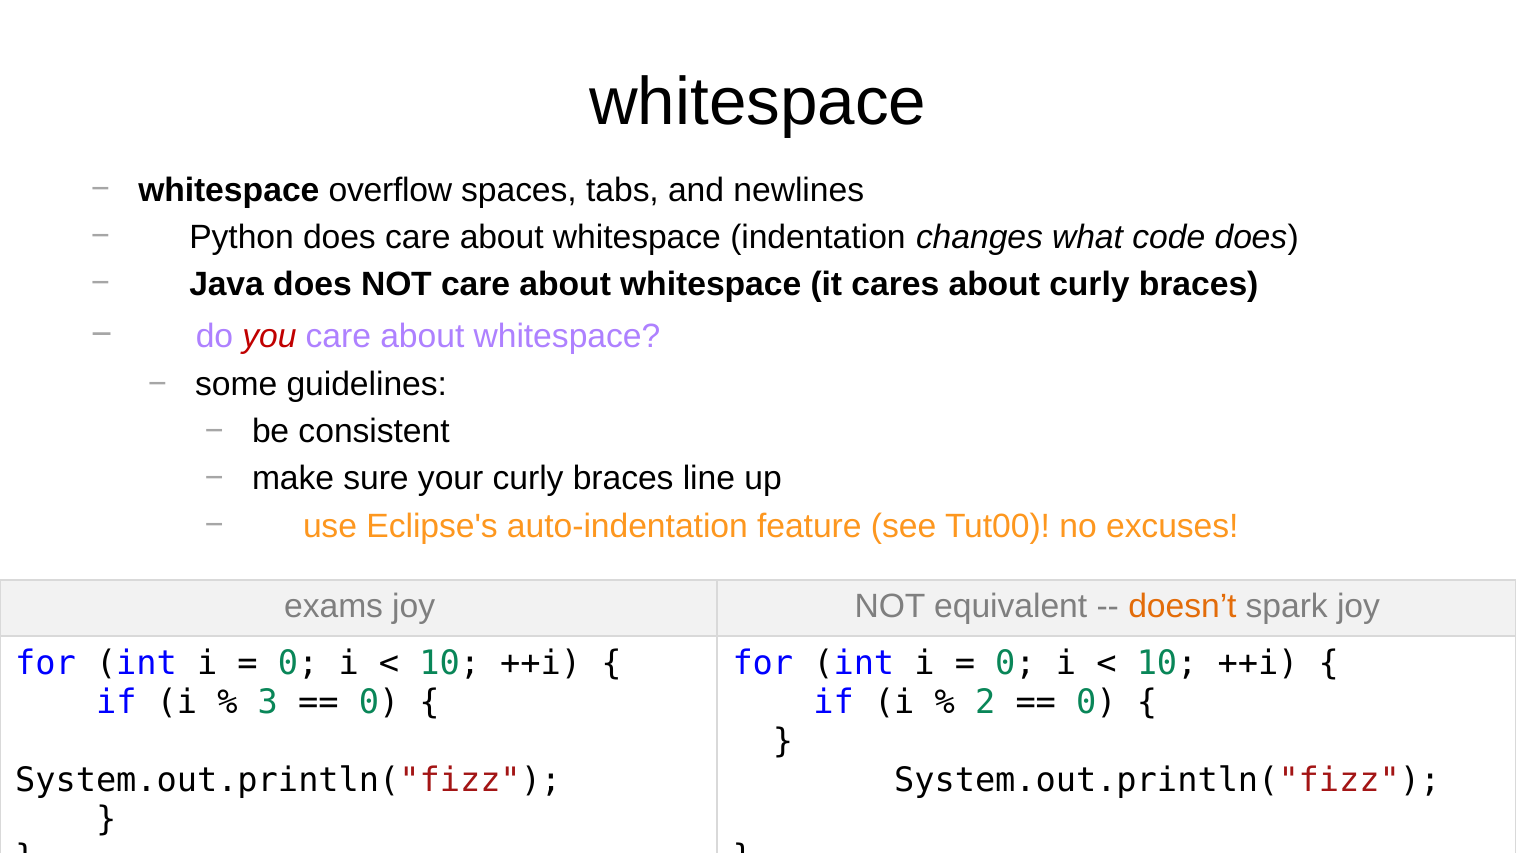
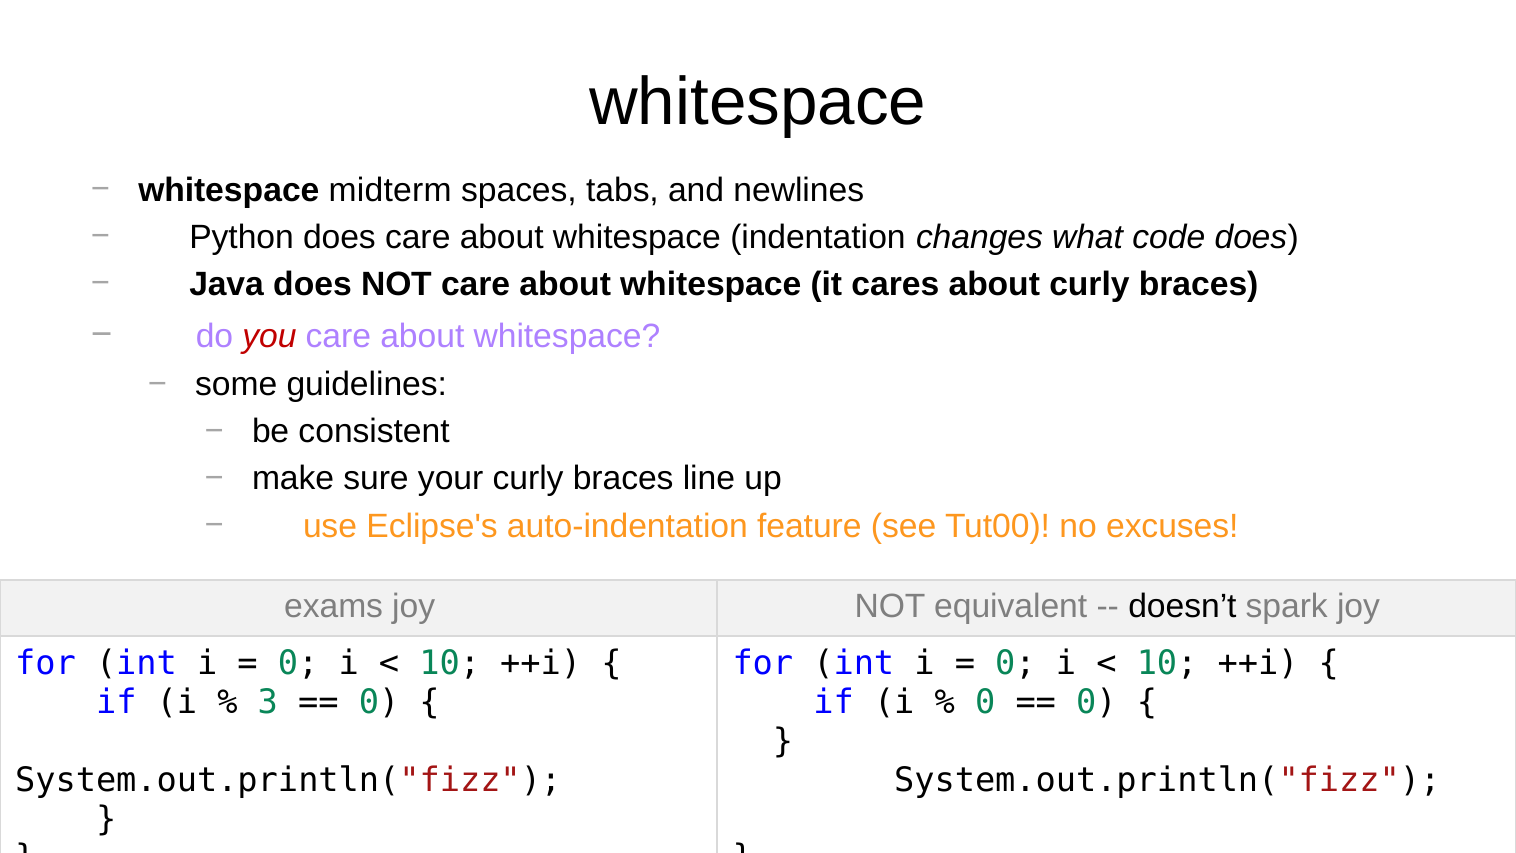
overflow: overflow -> midterm
doesn’t colour: orange -> black
2 at (985, 702): 2 -> 0
